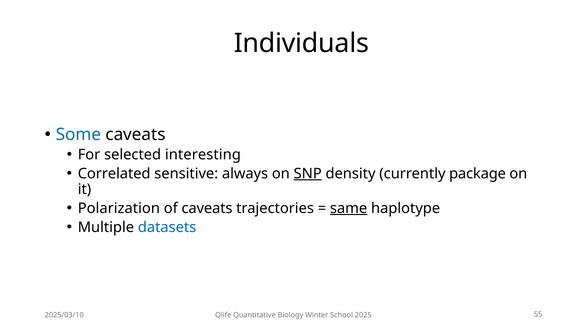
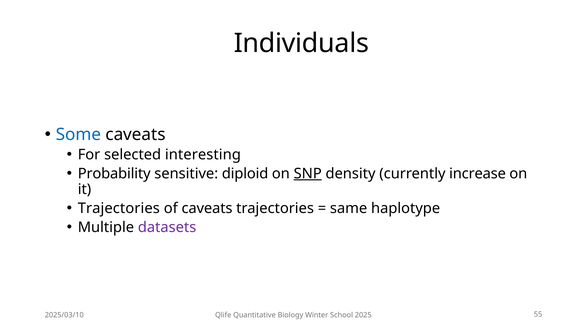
Correlated: Correlated -> Probability
always: always -> diploid
package: package -> increase
Polarization at (119, 208): Polarization -> Trajectories
same underline: present -> none
datasets colour: blue -> purple
